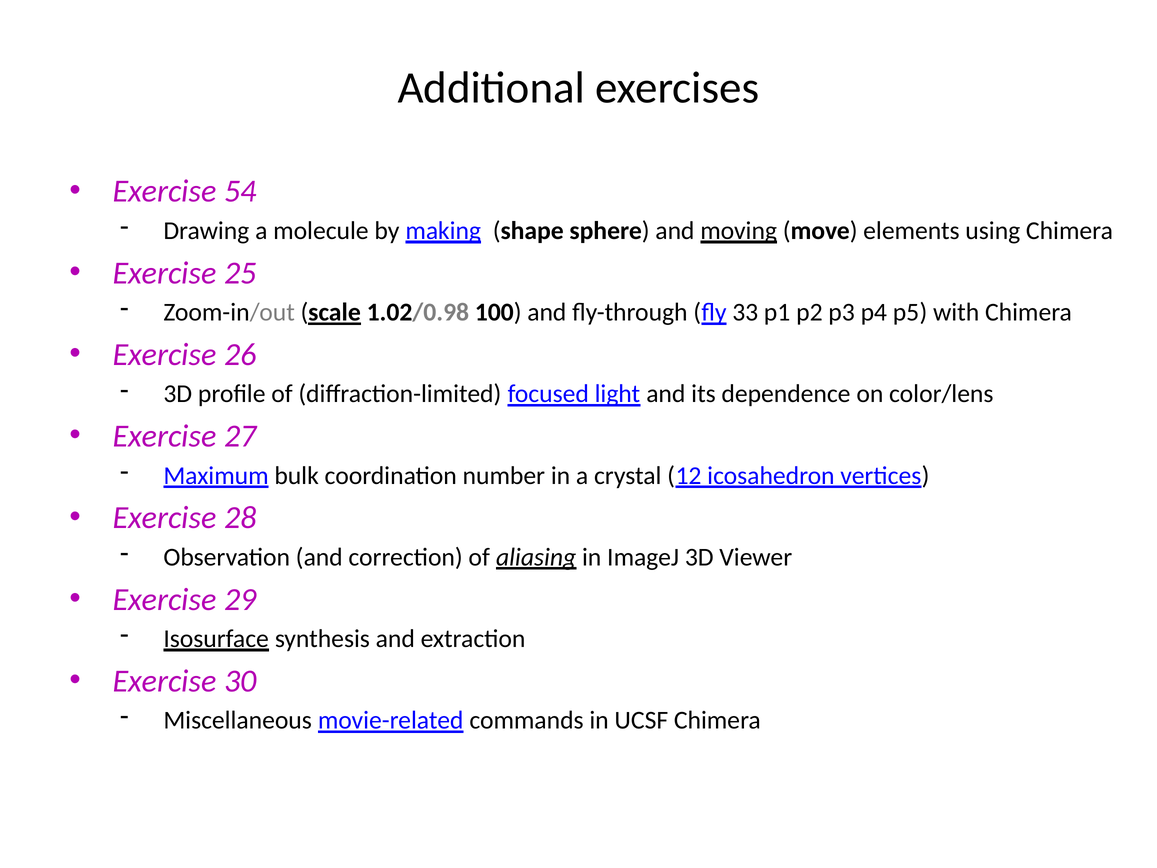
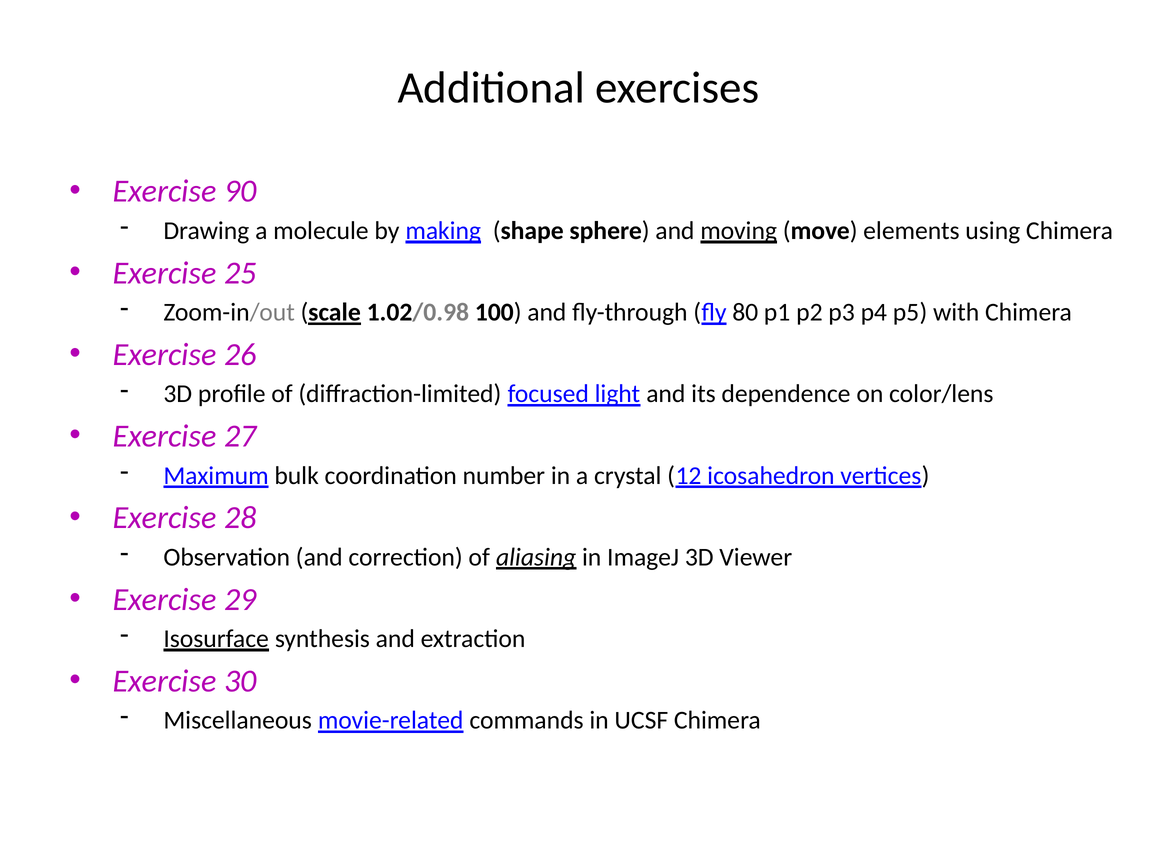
54: 54 -> 90
33: 33 -> 80
